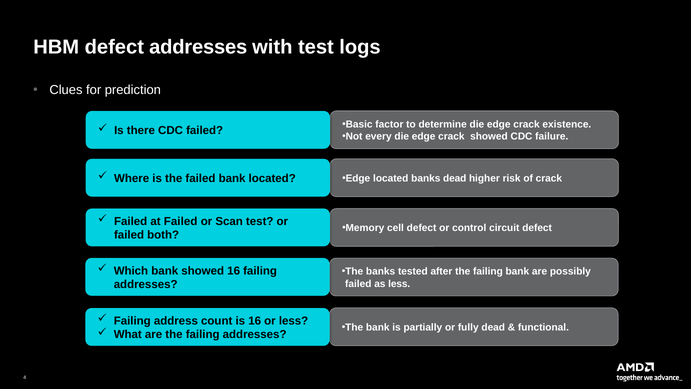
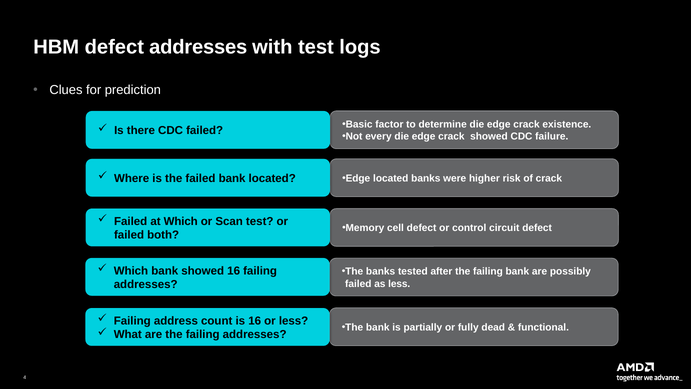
banks dead: dead -> were
at Failed: Failed -> Which
